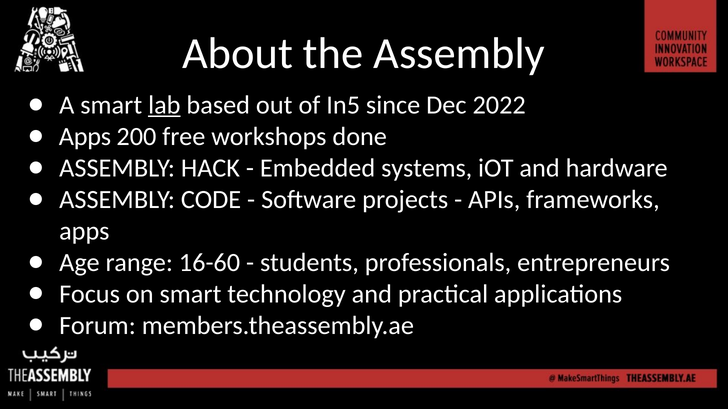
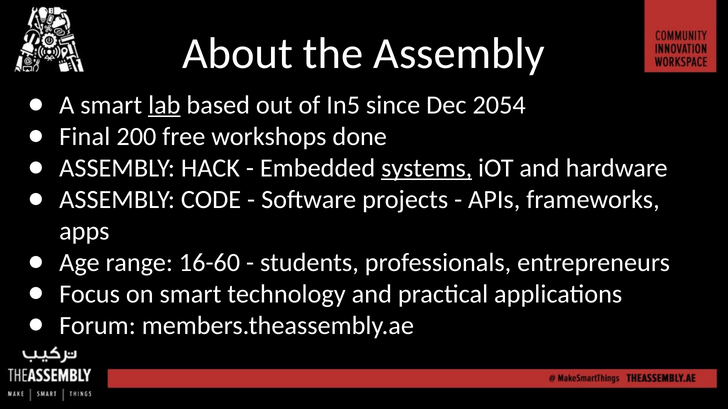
2022: 2022 -> 2054
Apps at (85, 137): Apps -> Final
systems underline: none -> present
